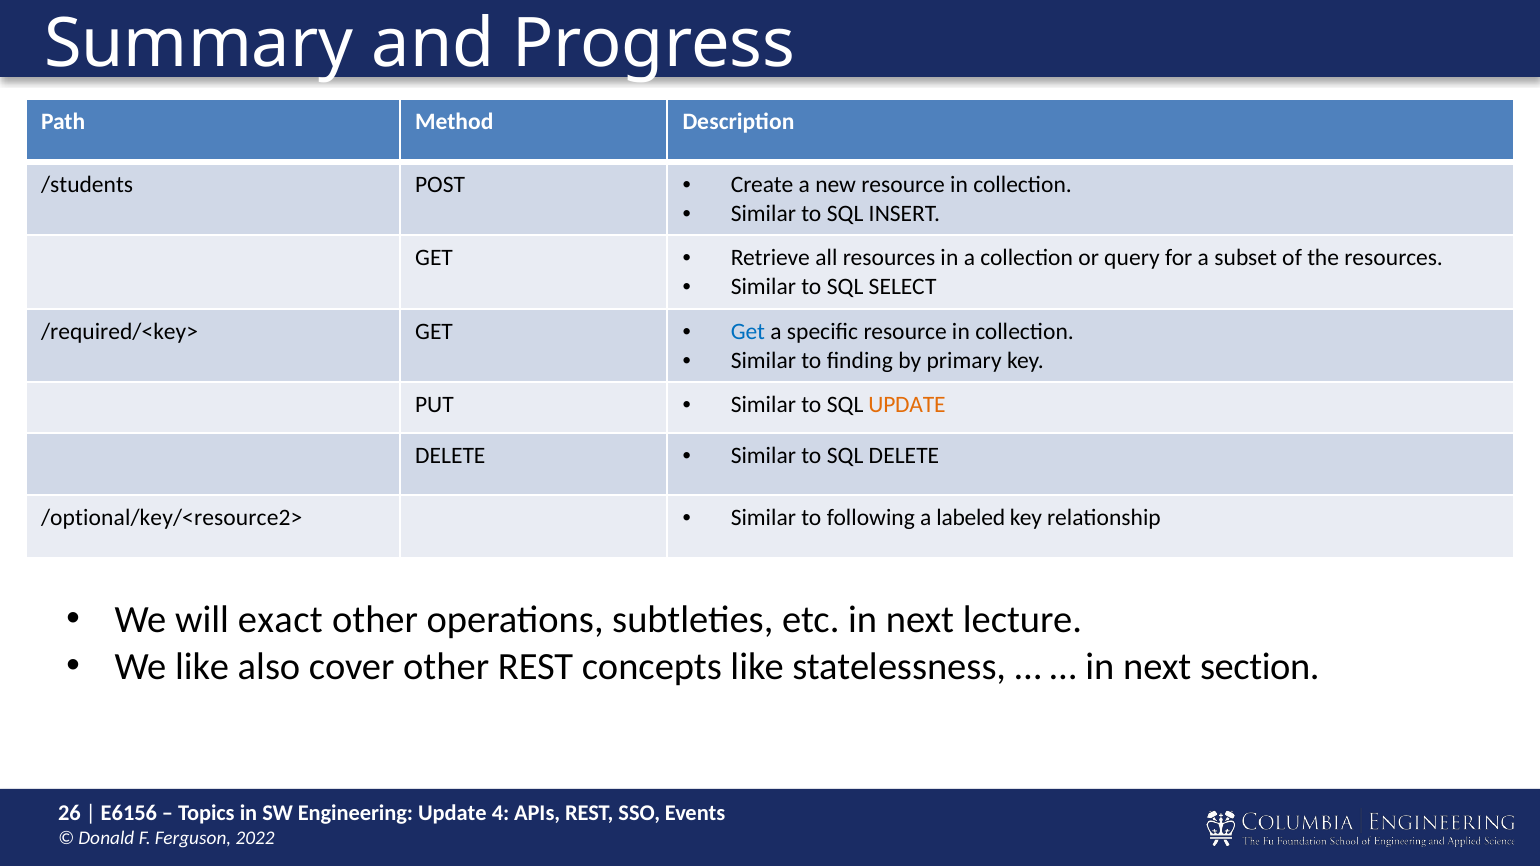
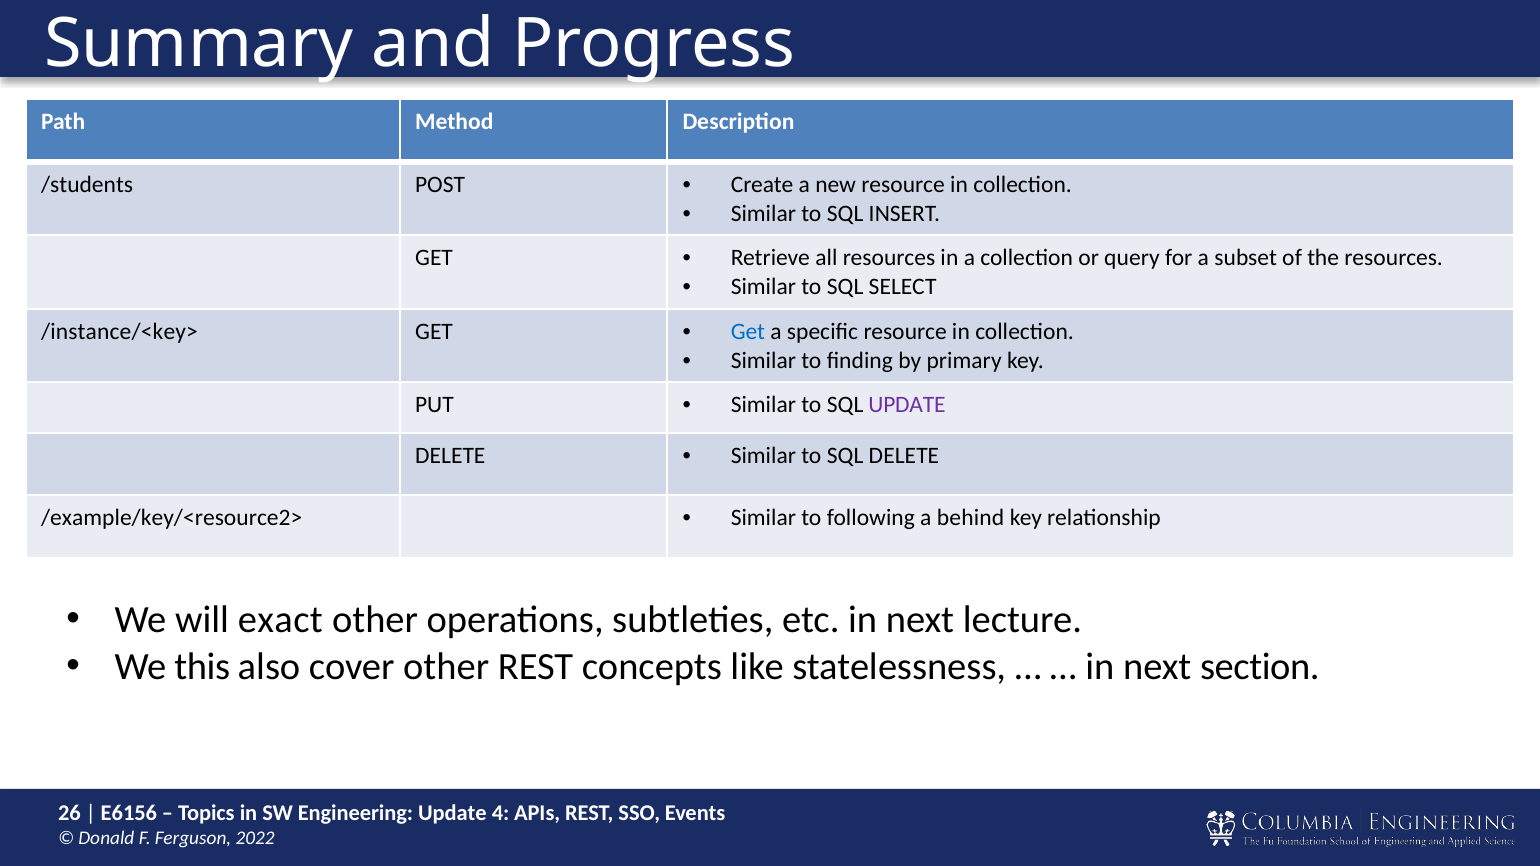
/required/<key>: /required/<key> -> /instance/<key>
UPDATE at (907, 405) colour: orange -> purple
/optional/key/<resource2>: /optional/key/<resource2> -> /example/key/<resource2>
labeled: labeled -> behind
We like: like -> this
